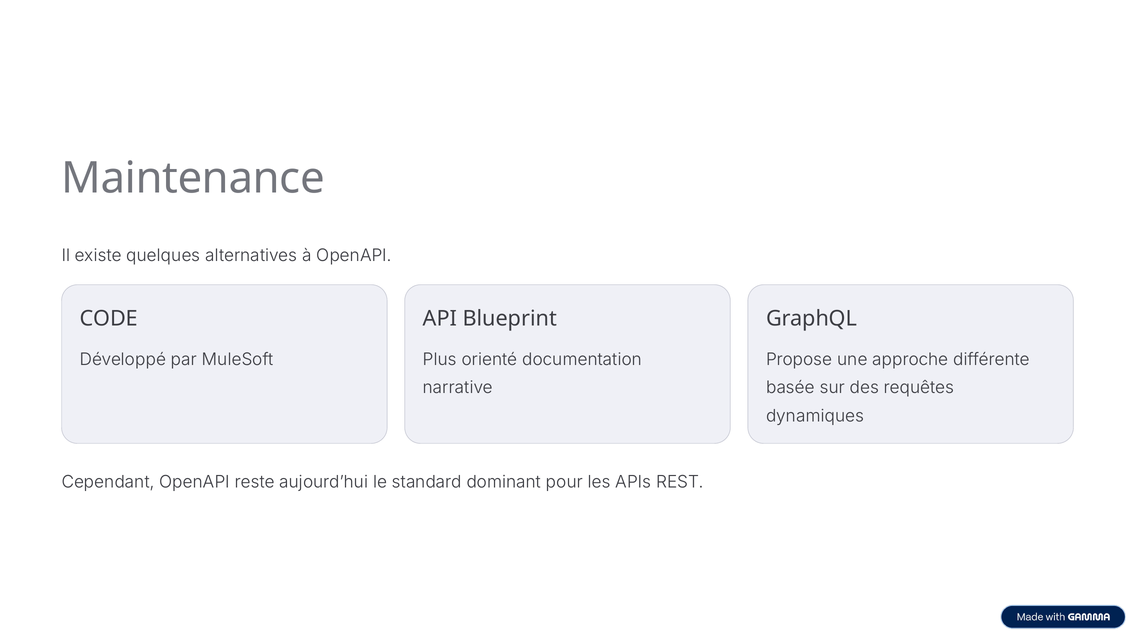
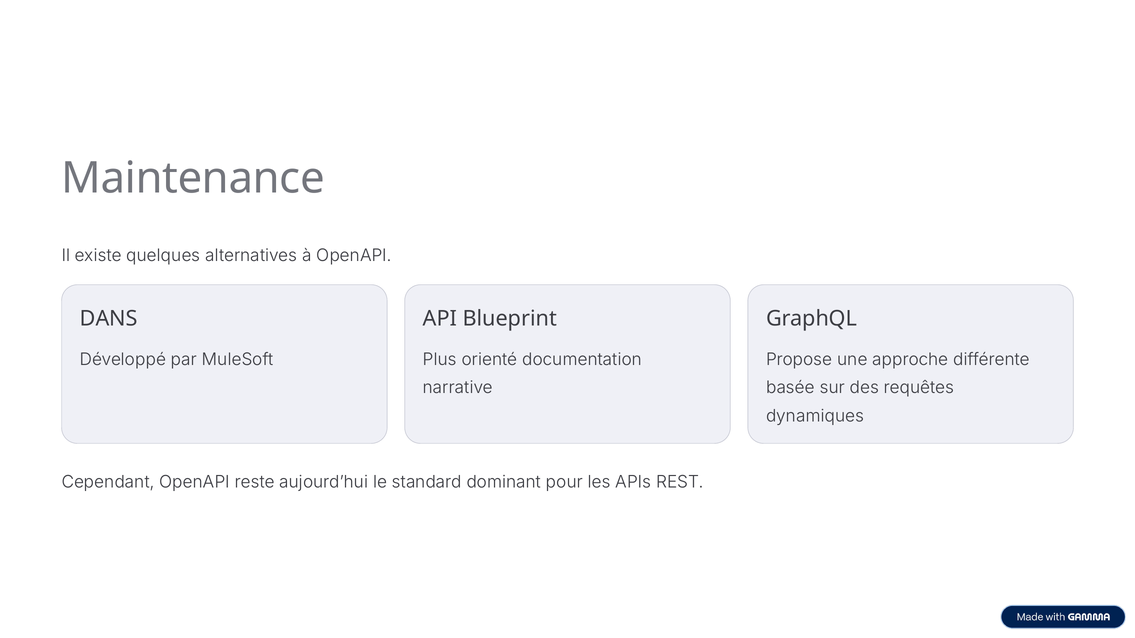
CODE: CODE -> DANS
